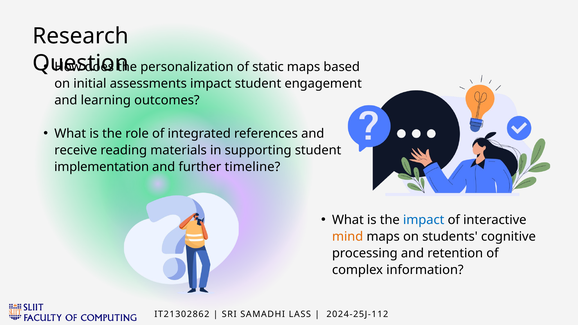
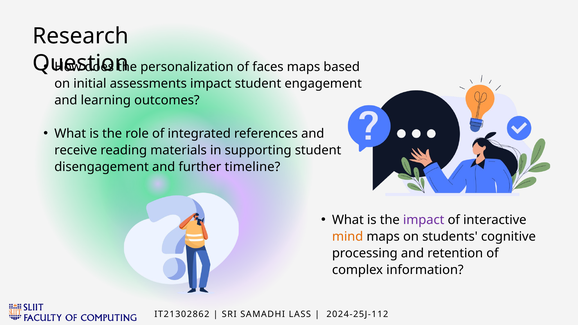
static: static -> faces
implementation: implementation -> disengagement
impact at (424, 220) colour: blue -> purple
